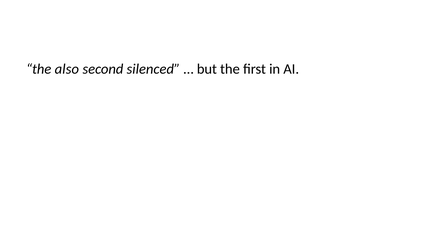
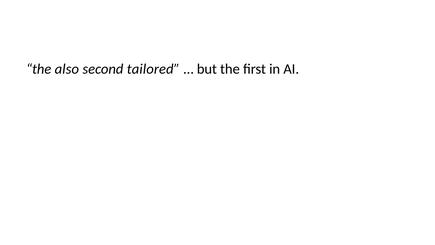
silenced: silenced -> tailored
